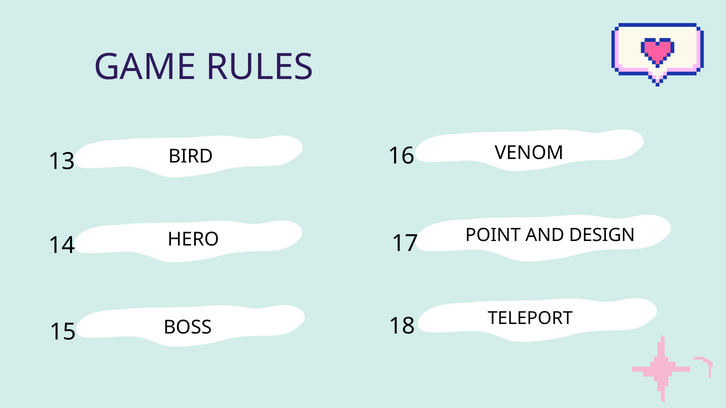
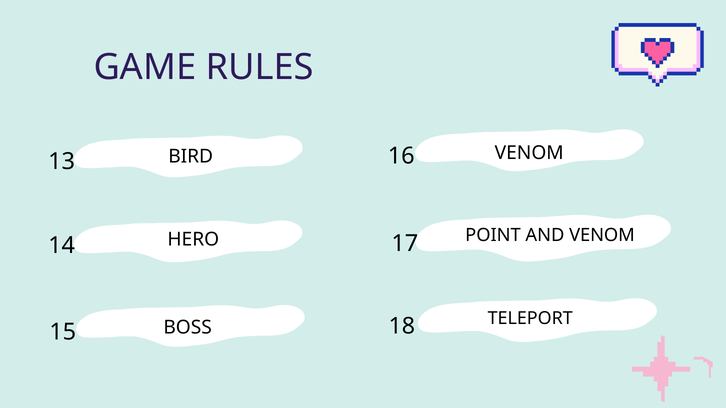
AND DESIGN: DESIGN -> VENOM
